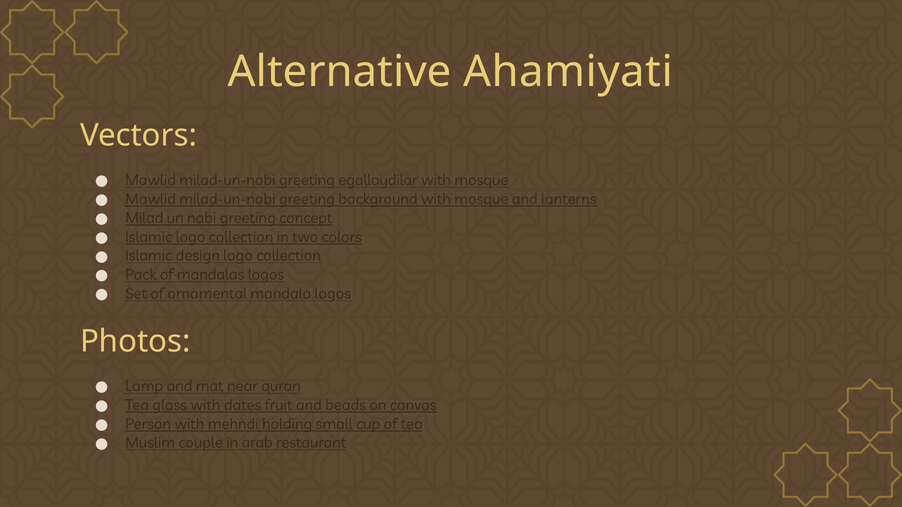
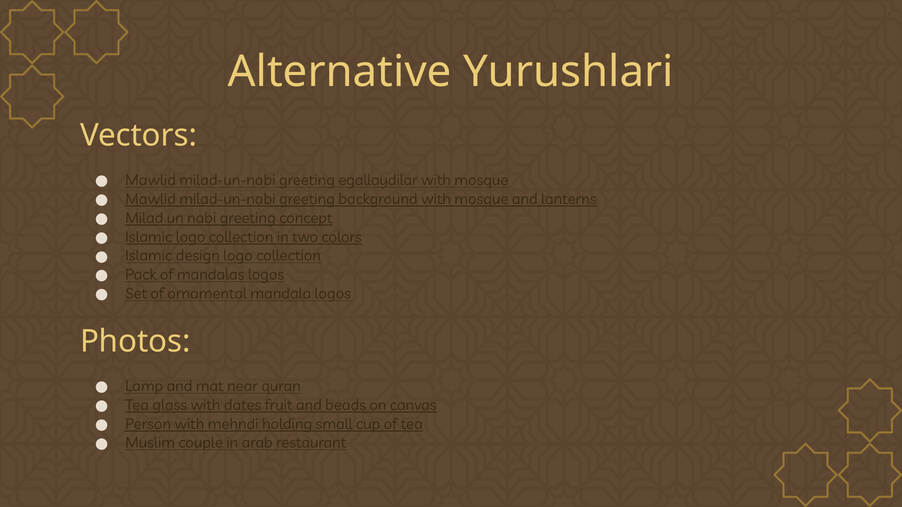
Ahamiyati: Ahamiyati -> Yurushlari
